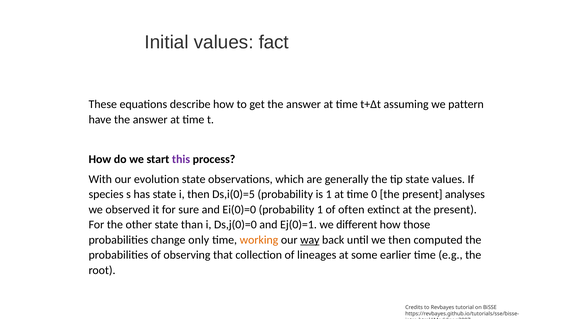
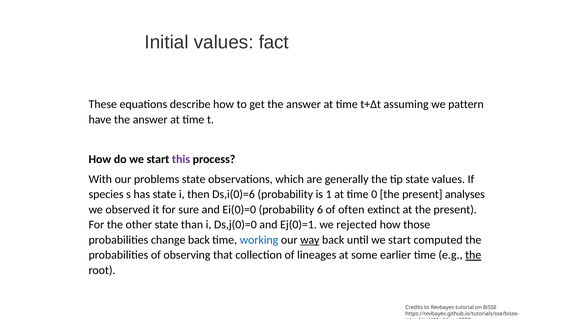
evolution: evolution -> problems
Ds,i(0)=5: Ds,i(0)=5 -> Ds,i(0)=6
probability 1: 1 -> 6
different: different -> rejected
change only: only -> back
working colour: orange -> blue
until we then: then -> start
the at (473, 255) underline: none -> present
